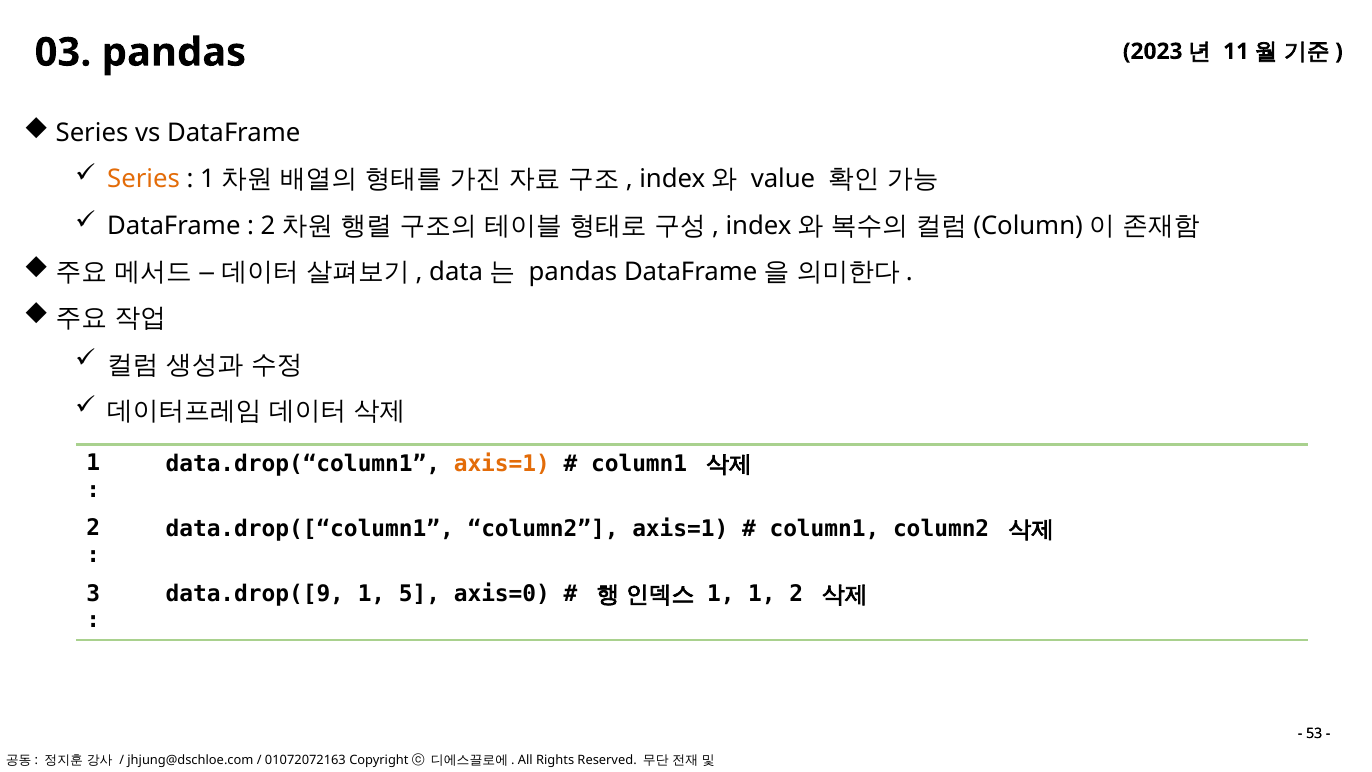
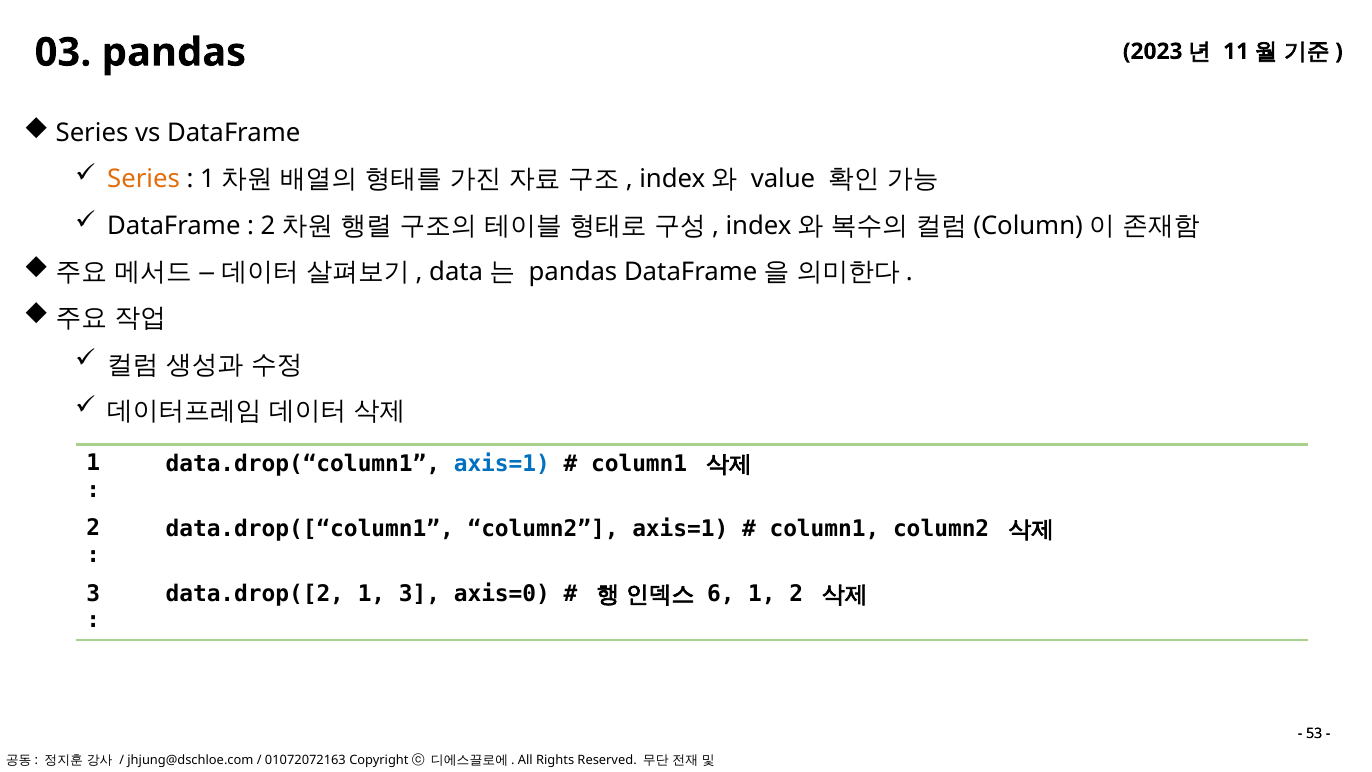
axis=1 at (502, 464) colour: orange -> blue
data.drop([9: data.drop([9 -> data.drop([2
1 5: 5 -> 3
1 at (721, 594): 1 -> 6
